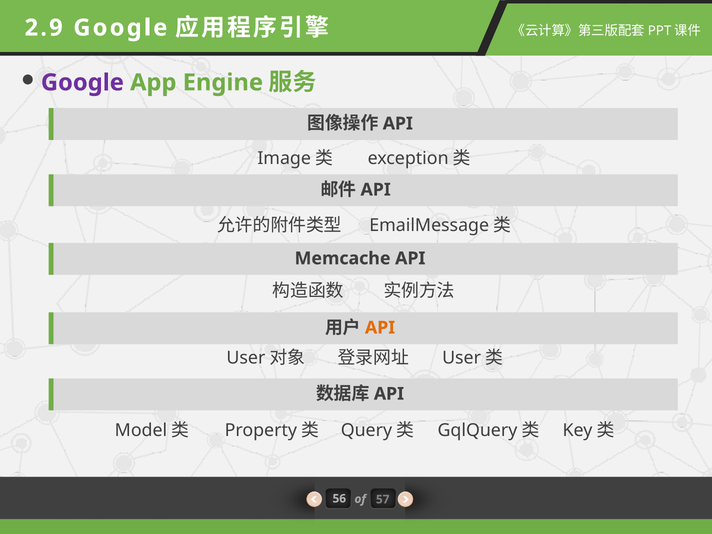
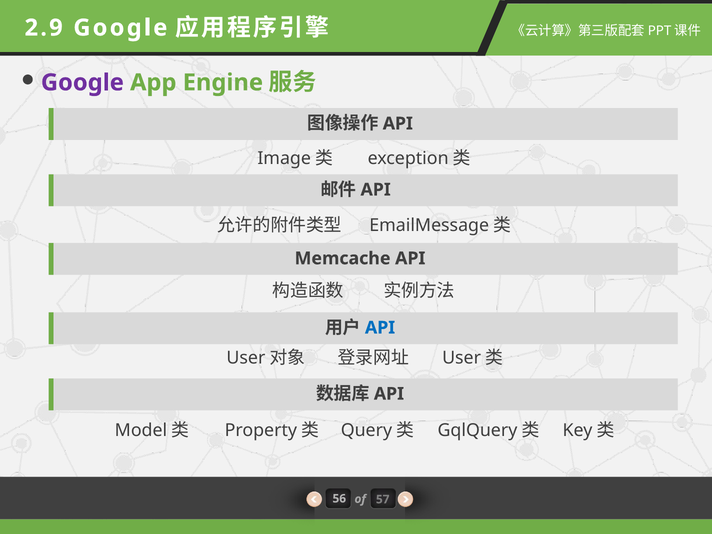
API at (380, 328) colour: orange -> blue
